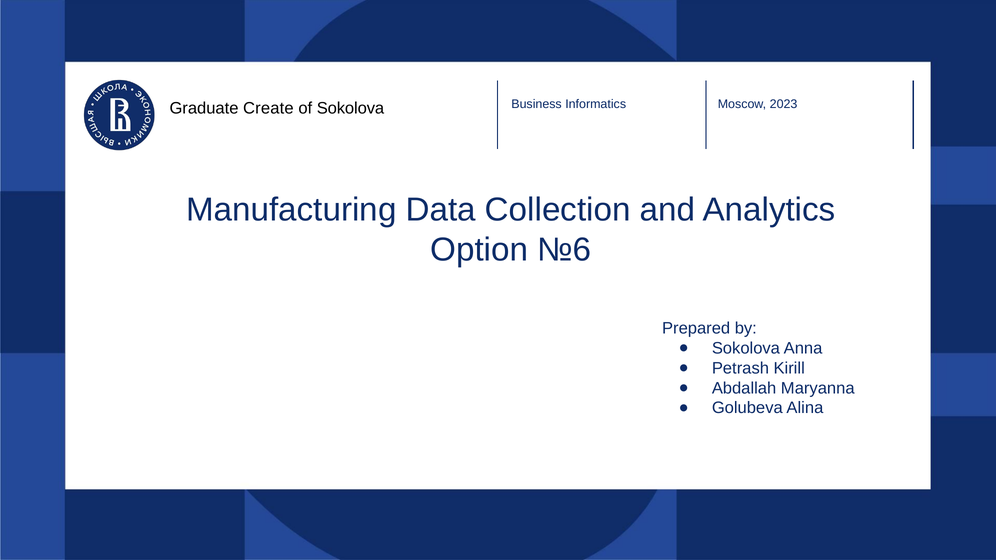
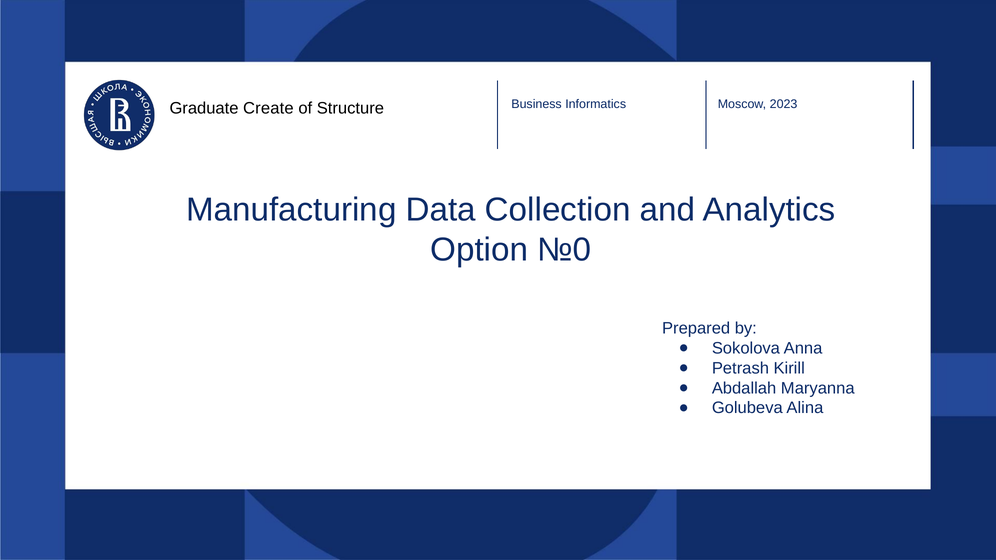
of Sokolova: Sokolova -> Structure
№6: №6 -> №0
